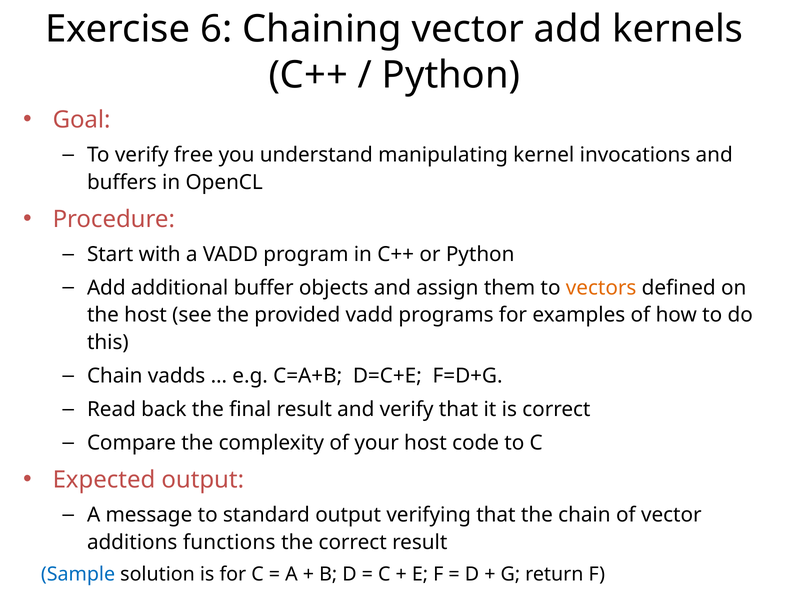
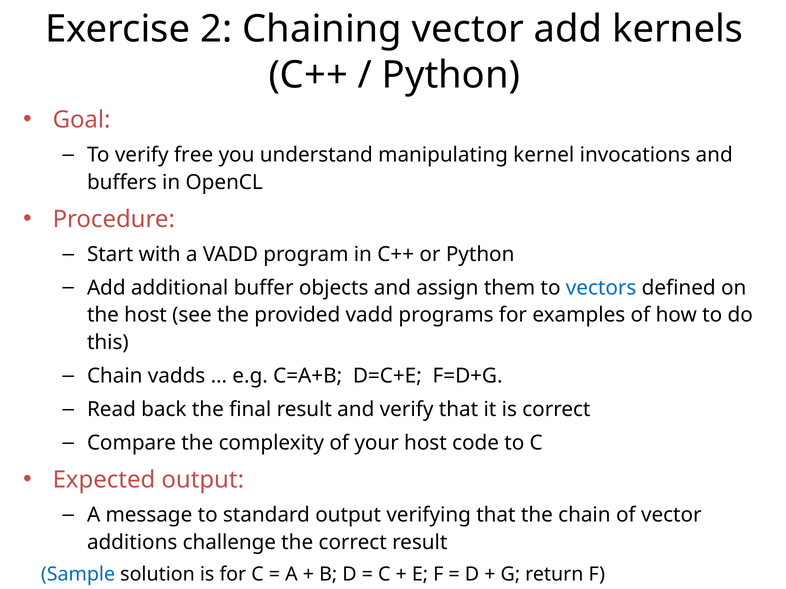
6: 6 -> 2
vectors colour: orange -> blue
functions: functions -> challenge
